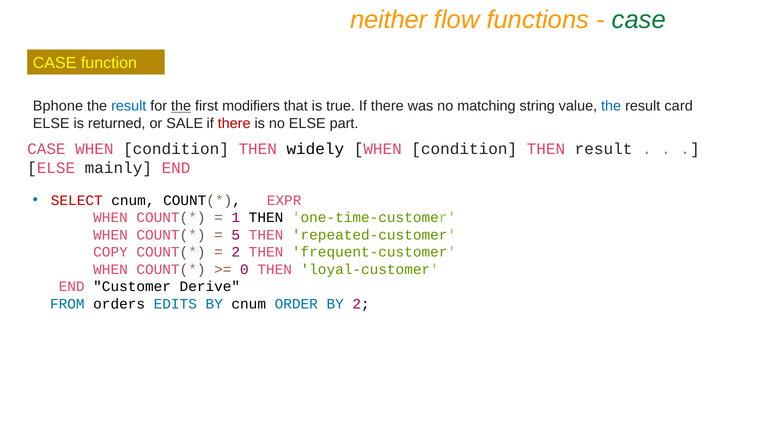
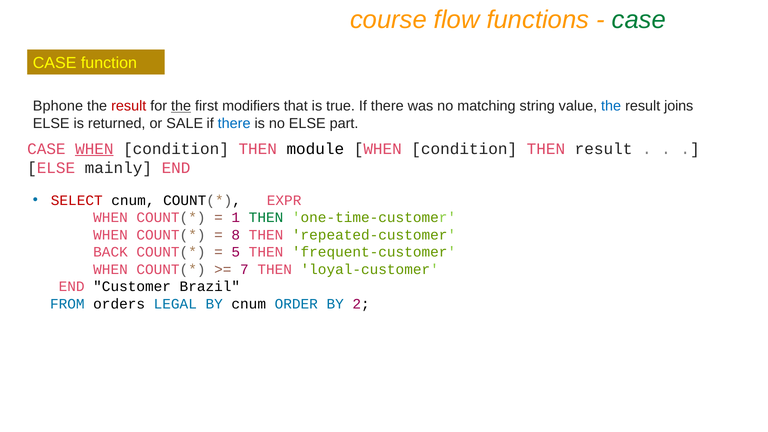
neither: neither -> course
result at (129, 106) colour: blue -> red
card: card -> joins
there at (234, 123) colour: red -> blue
WHEN at (94, 149) underline: none -> present
widely: widely -> module
THEN at (266, 218) colour: black -> green
5: 5 -> 8
COPY: COPY -> BACK
2 at (236, 252): 2 -> 5
0: 0 -> 7
Derive: Derive -> Brazil
EDITS: EDITS -> LEGAL
